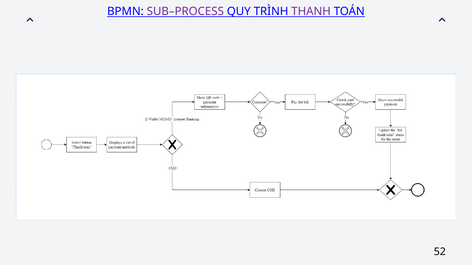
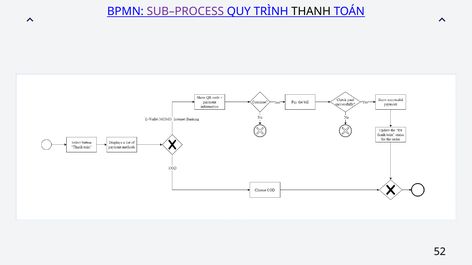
THANH colour: purple -> black
